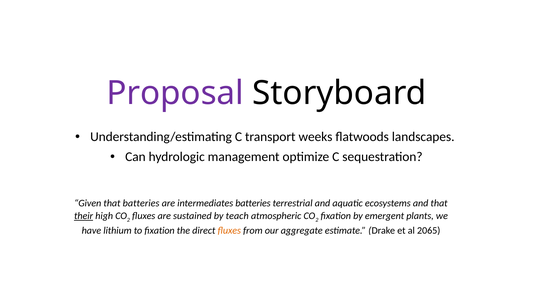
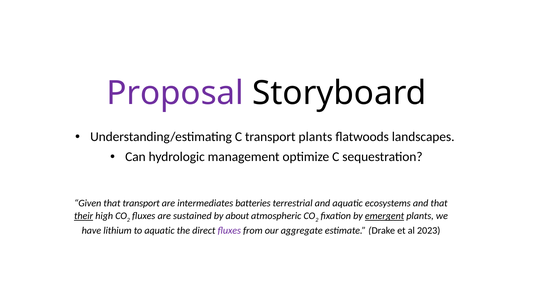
transport weeks: weeks -> plants
that batteries: batteries -> transport
teach: teach -> about
emergent underline: none -> present
to ﬁxation: ﬁxation -> aquatic
ﬂuxes at (229, 230) colour: orange -> purple
2065: 2065 -> 2023
